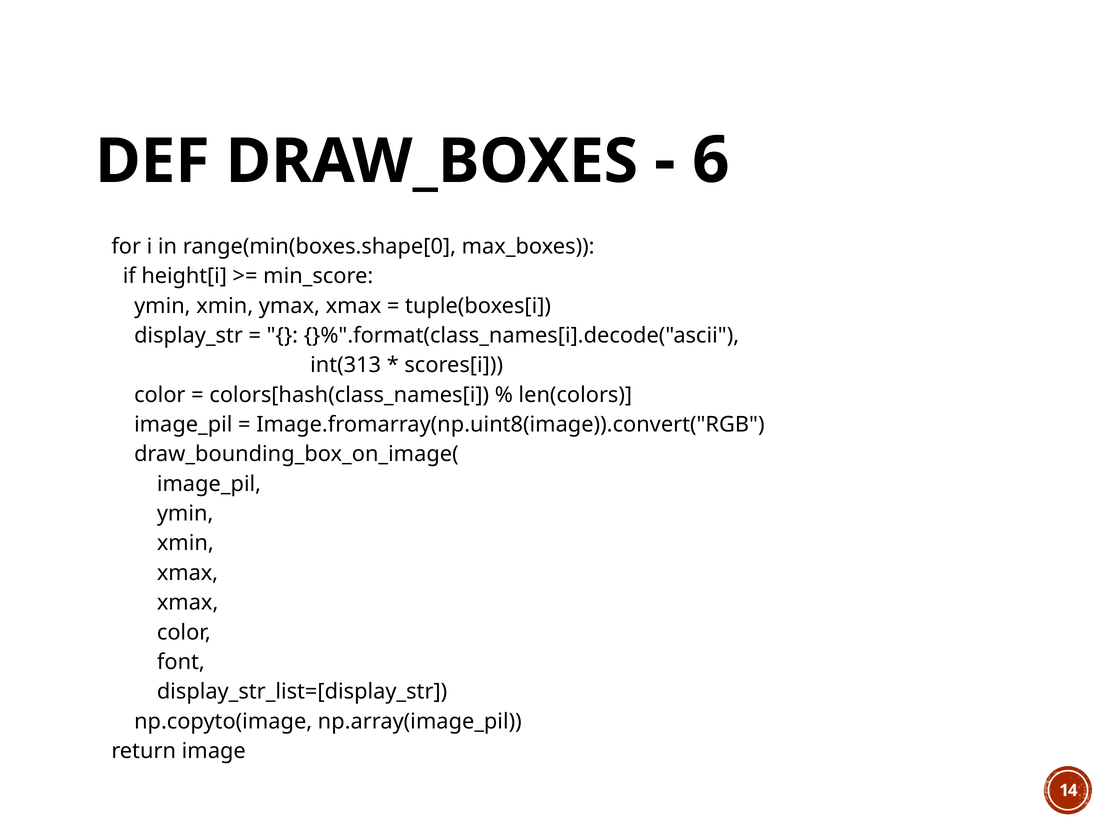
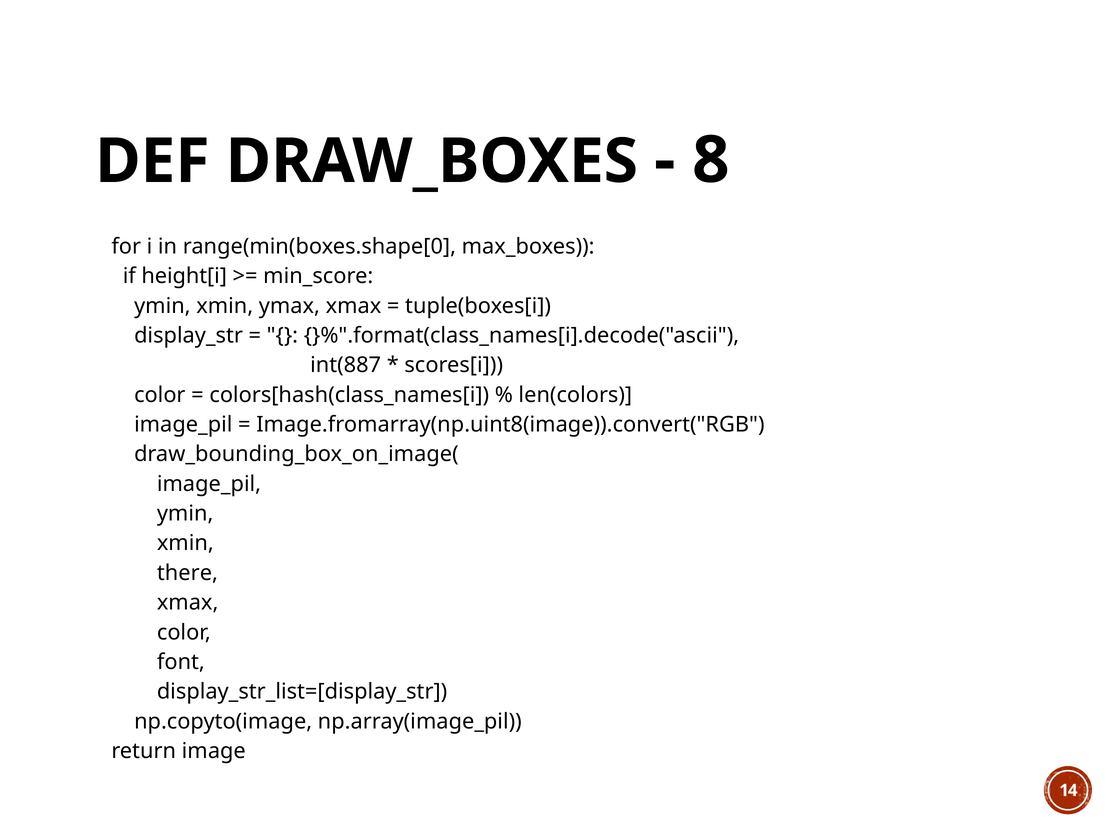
6: 6 -> 8
int(313: int(313 -> int(887
xmax at (188, 573): xmax -> there
